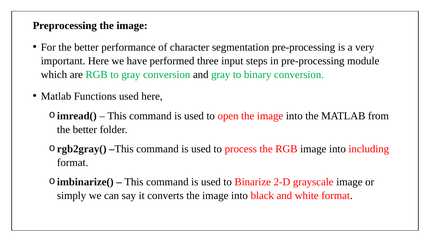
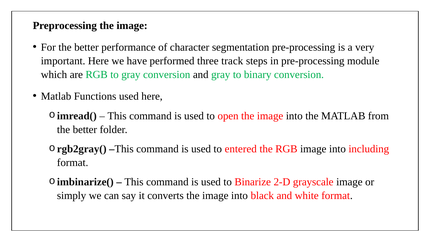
input: input -> track
process: process -> entered
